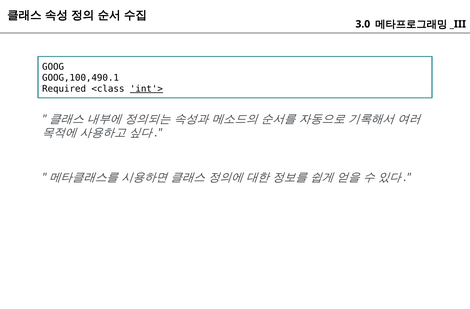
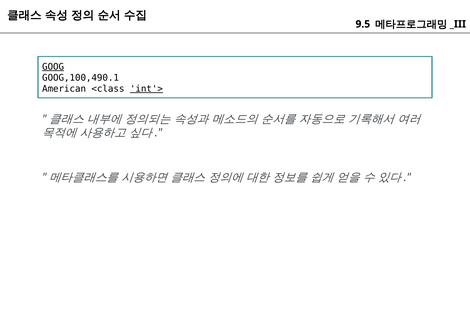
3.0: 3.0 -> 9.5
GOOG underline: none -> present
Required: Required -> American
